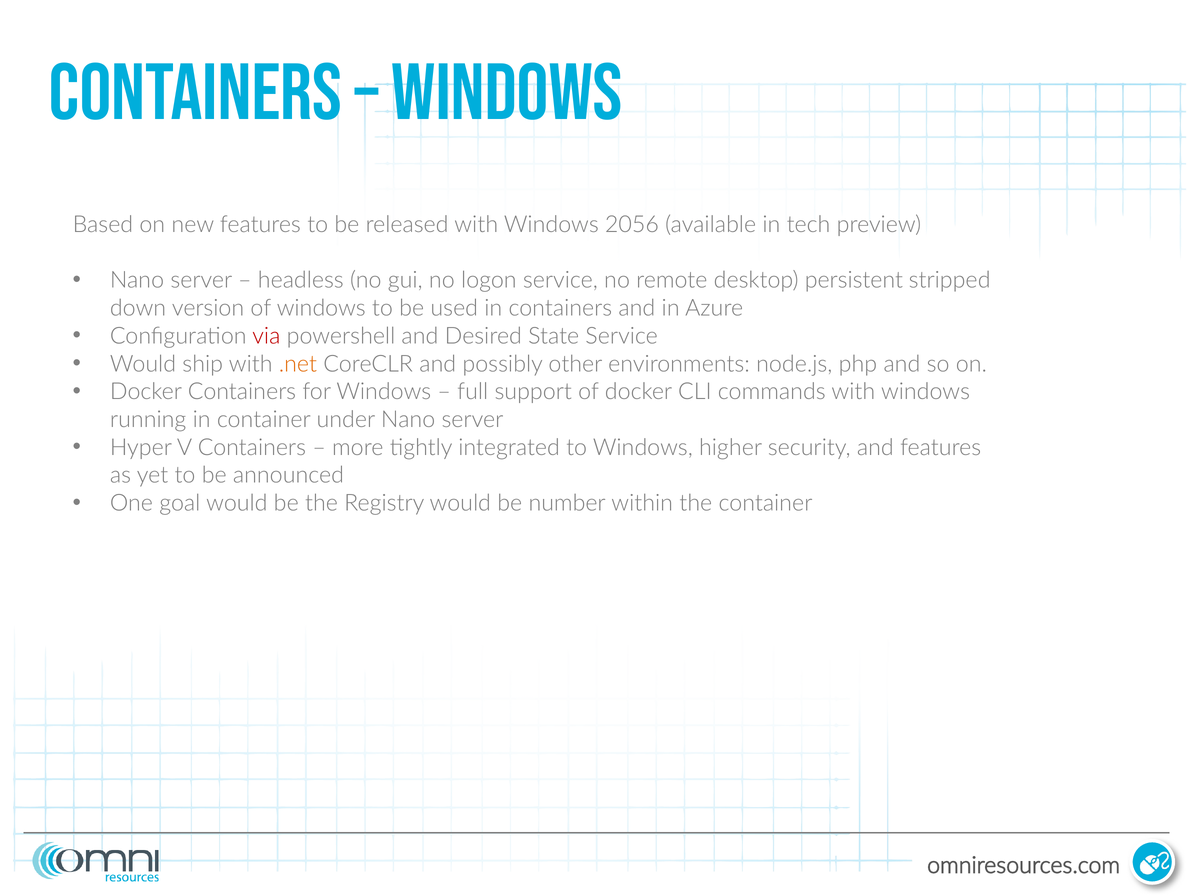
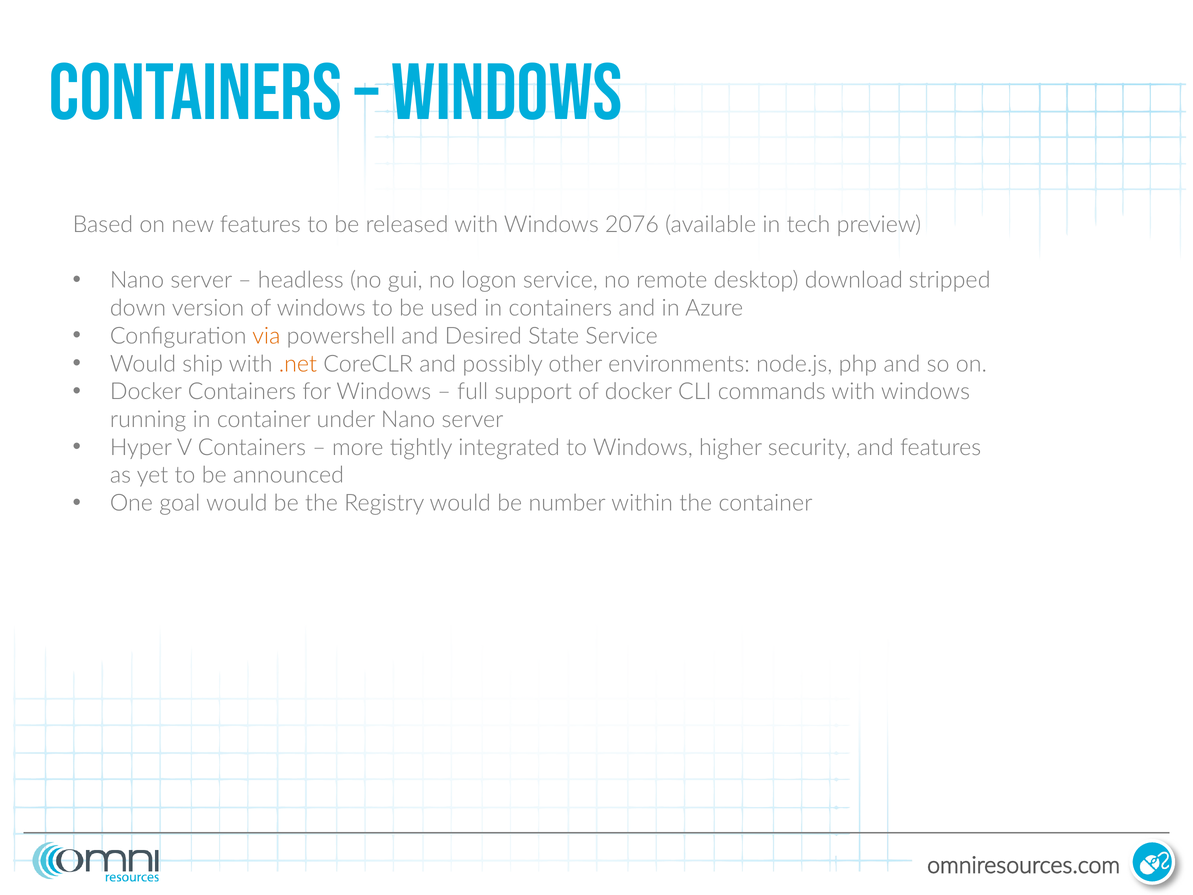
2056: 2056 -> 2076
persistent: persistent -> download
via colour: red -> orange
